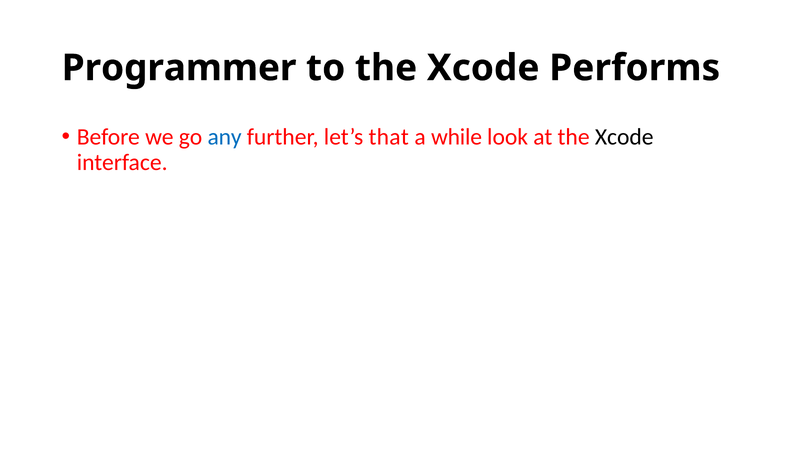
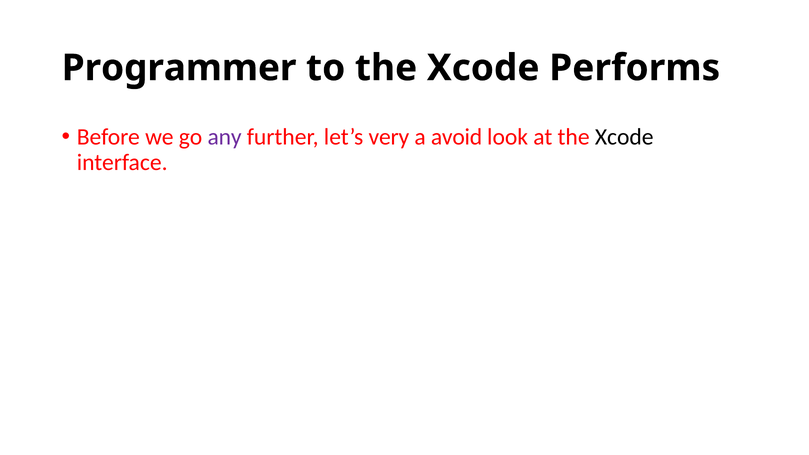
any colour: blue -> purple
that: that -> very
while: while -> avoid
